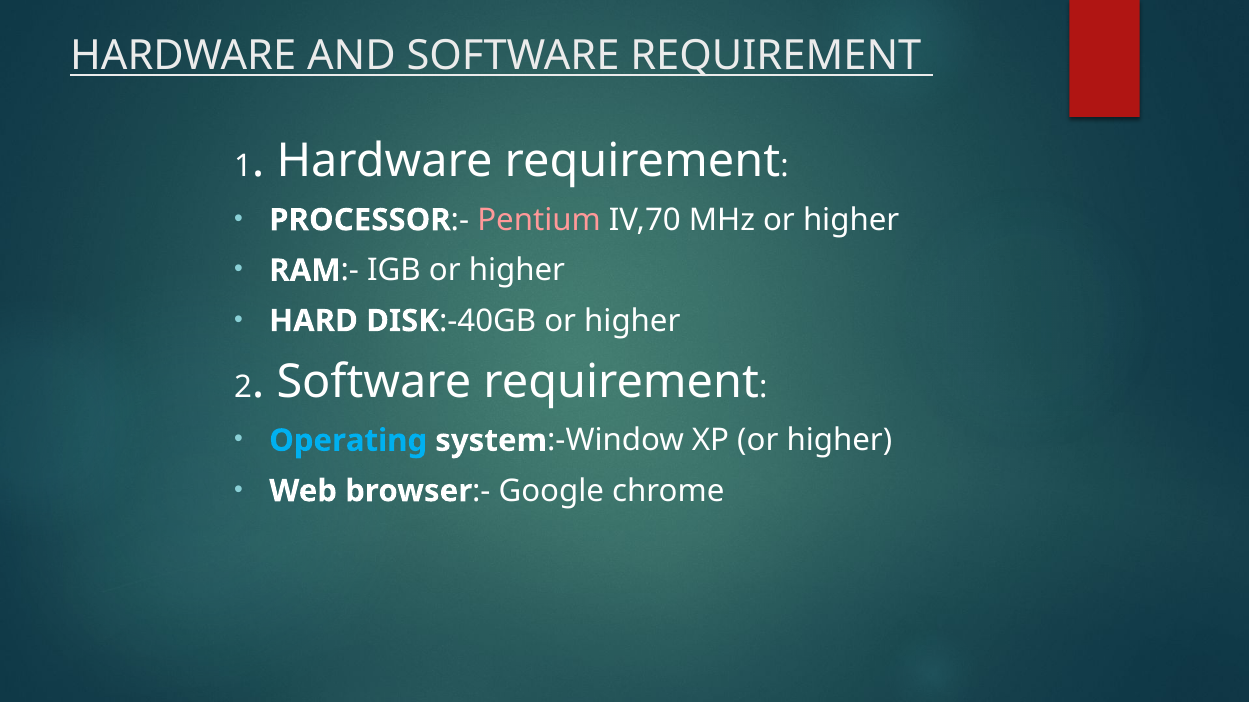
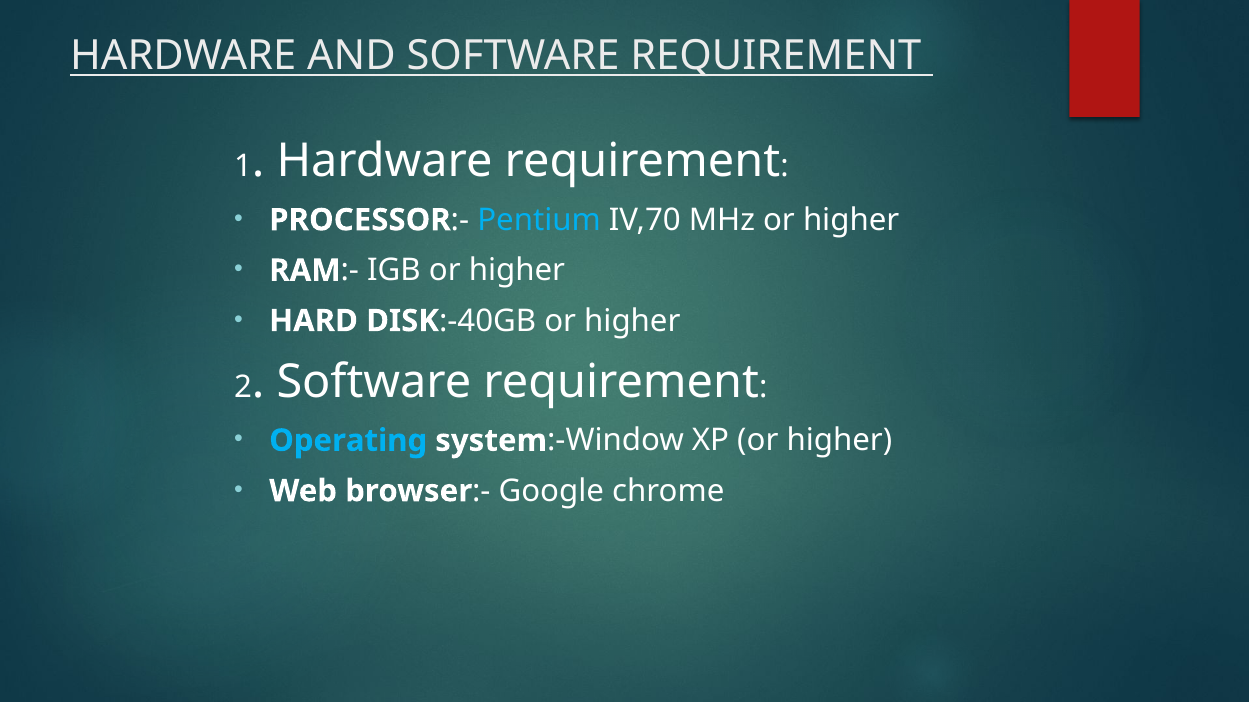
Pentium colour: pink -> light blue
